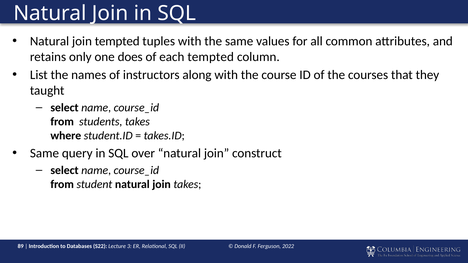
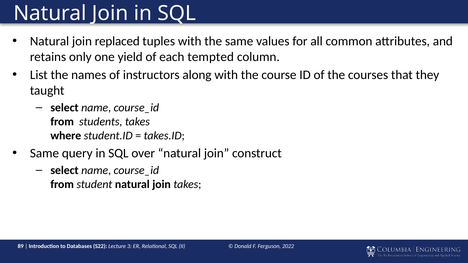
join tempted: tempted -> replaced
does: does -> yield
